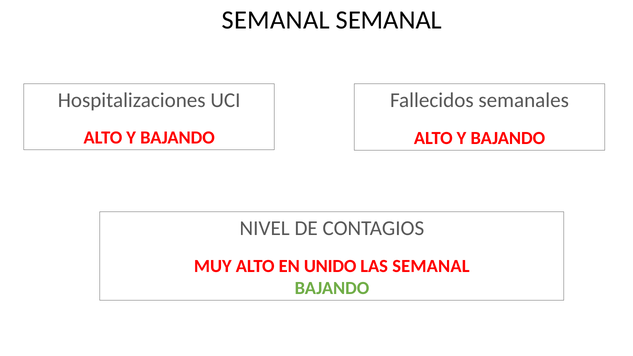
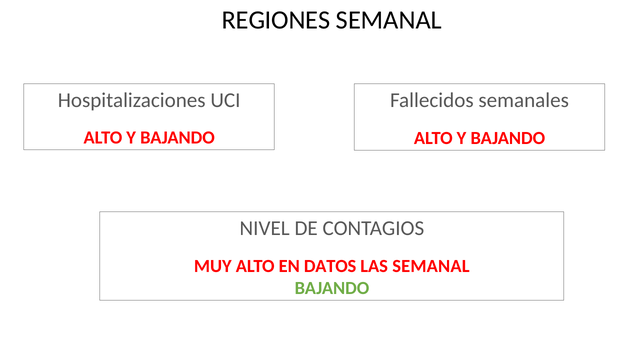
SEMANAL at (276, 20): SEMANAL -> REGIONES
UNIDO: UNIDO -> DATOS
